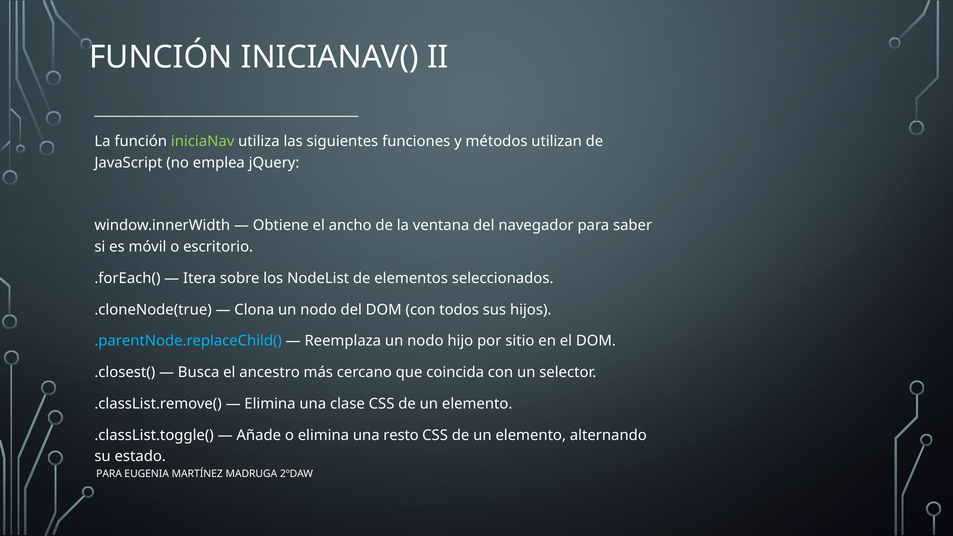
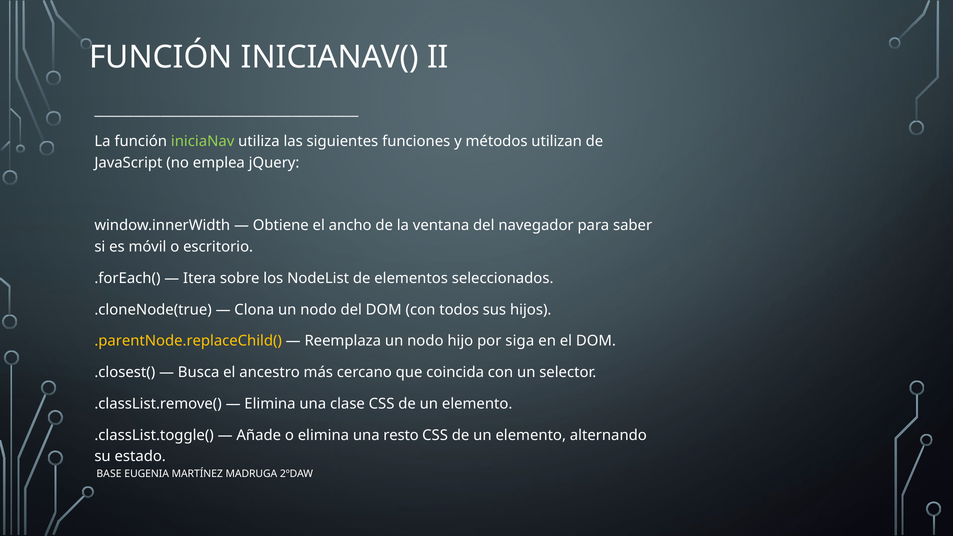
.parentNode.replaceChild( colour: light blue -> yellow
sitio: sitio -> siga
PARA at (109, 474): PARA -> BASE
